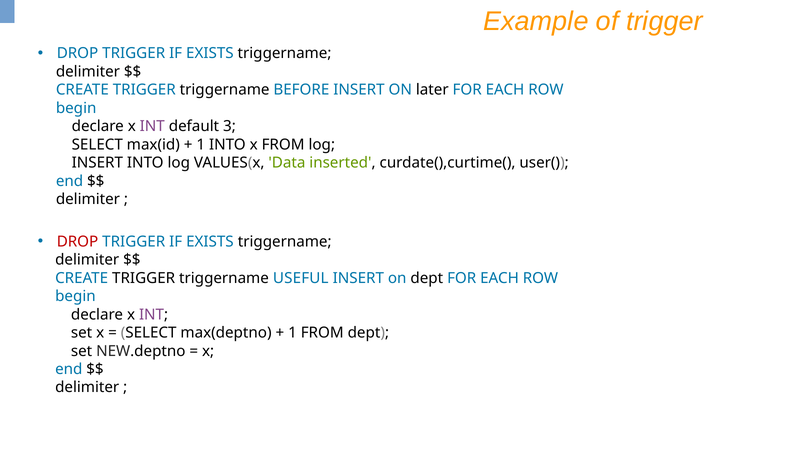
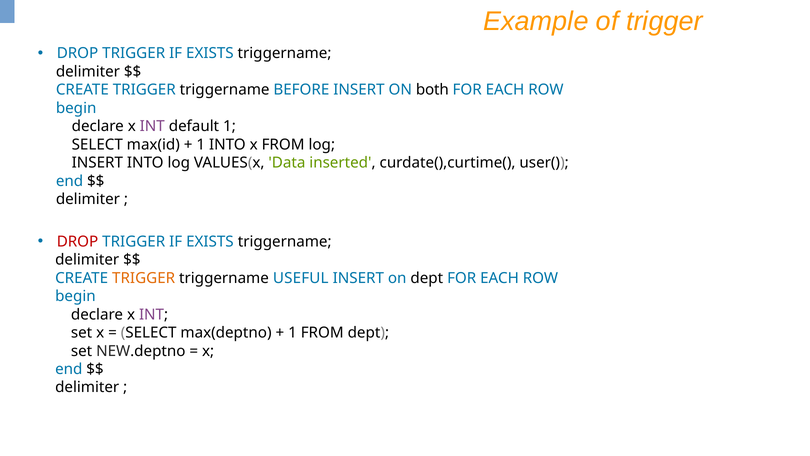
later: later -> both
default 3: 3 -> 1
TRIGGER at (144, 278) colour: black -> orange
